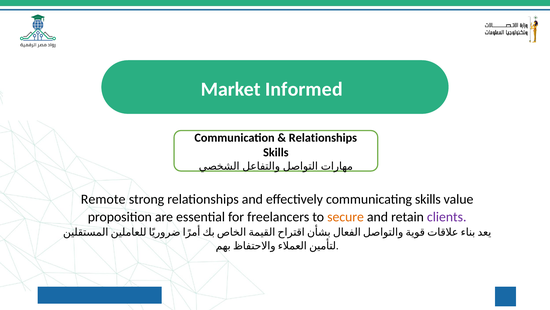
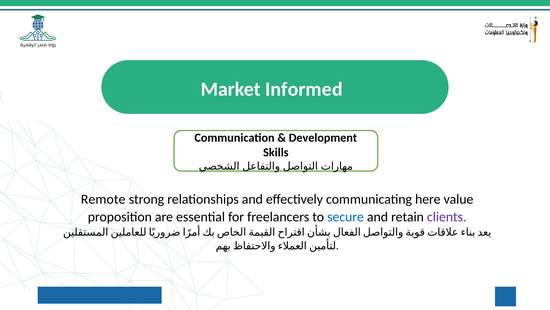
Relationships at (323, 138): Relationships -> Development
communicating skills: skills -> here
secure colour: orange -> blue
